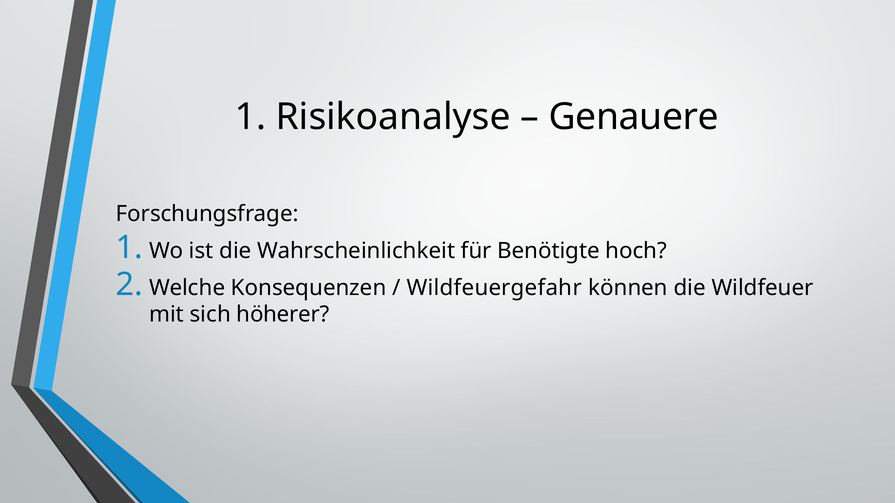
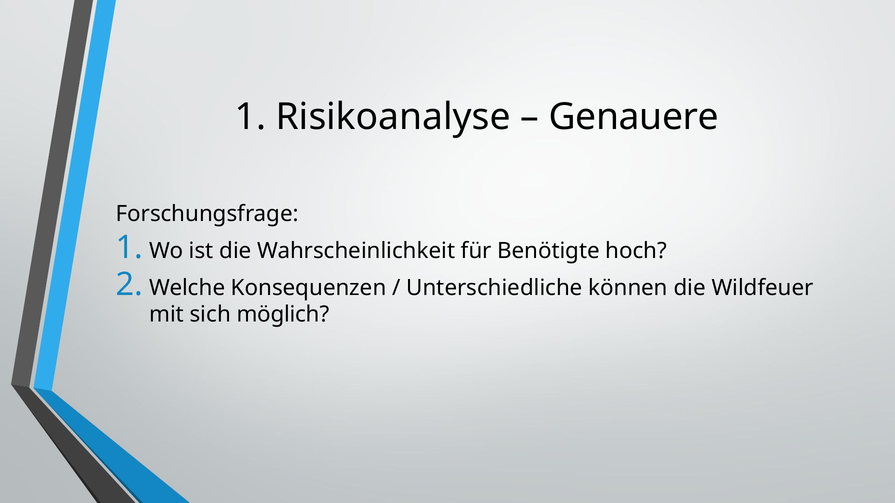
Wildfeuergefahr: Wildfeuergefahr -> Unterschiedliche
höherer: höherer -> möglich
